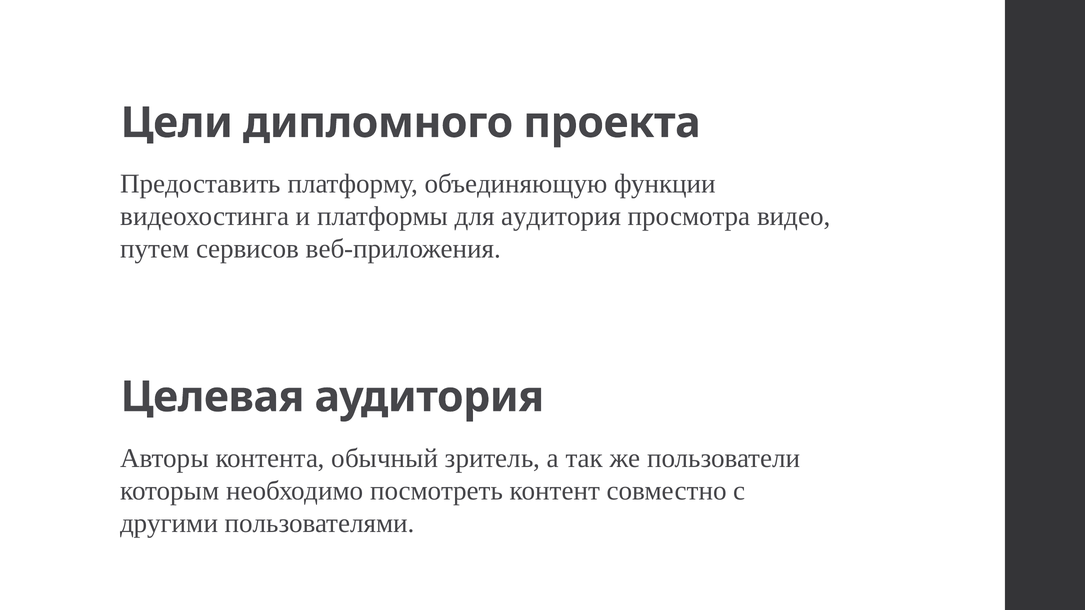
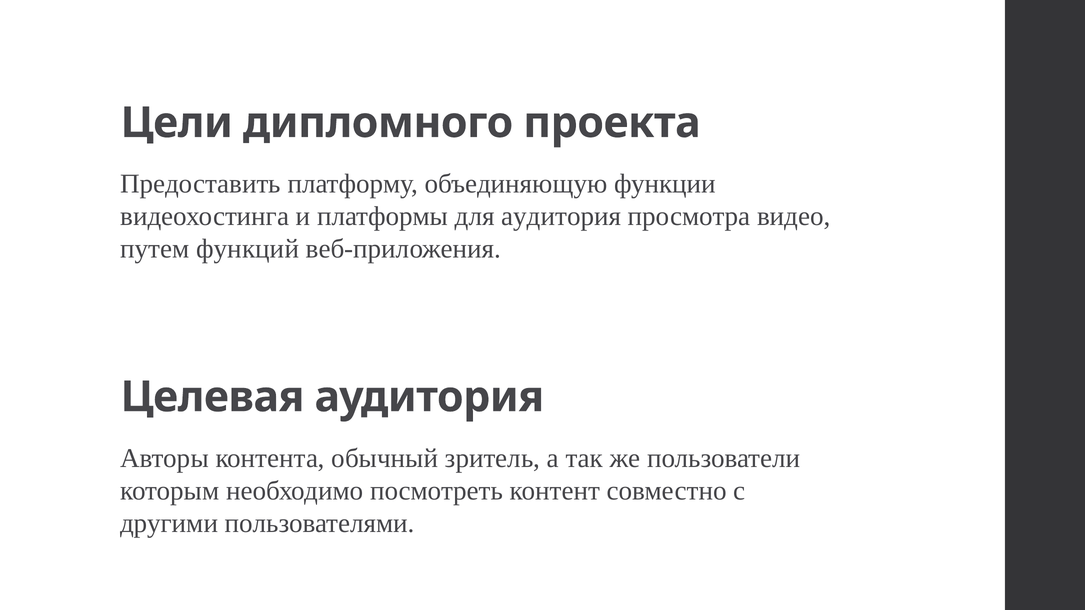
сервисов: сервисов -> функций
